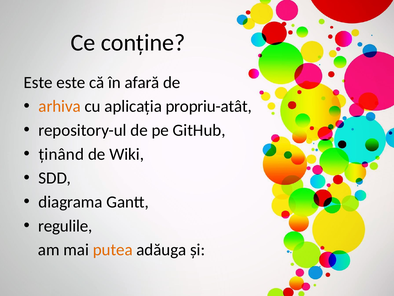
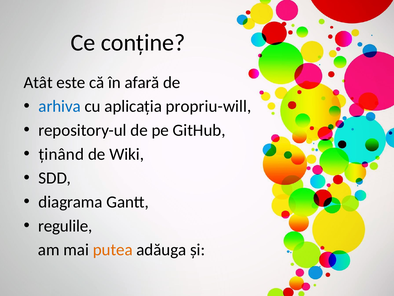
Este at (38, 82): Este -> Atât
arhiva colour: orange -> blue
propriu-atât: propriu-atât -> propriu-will
